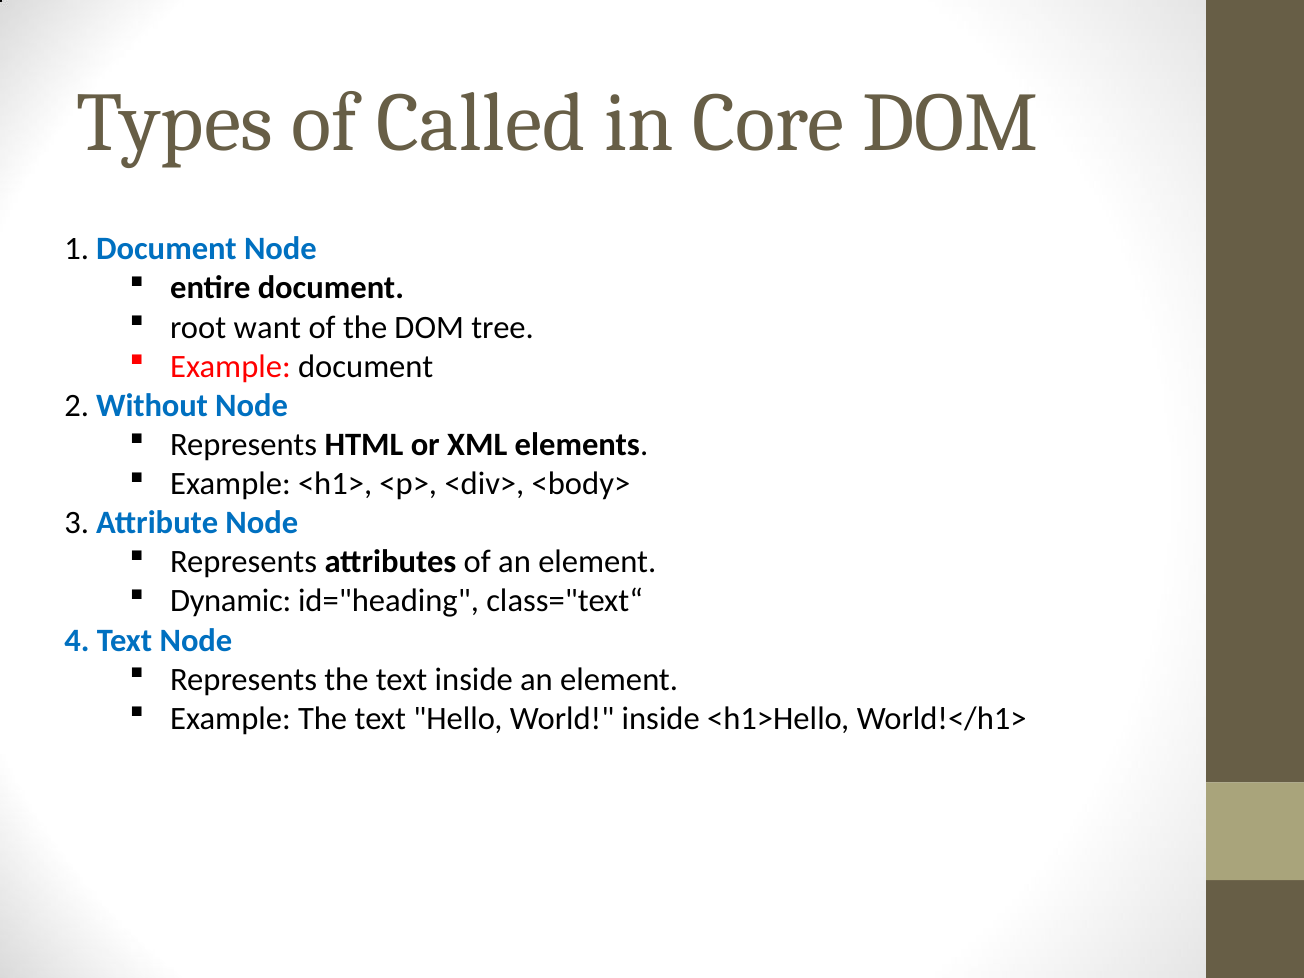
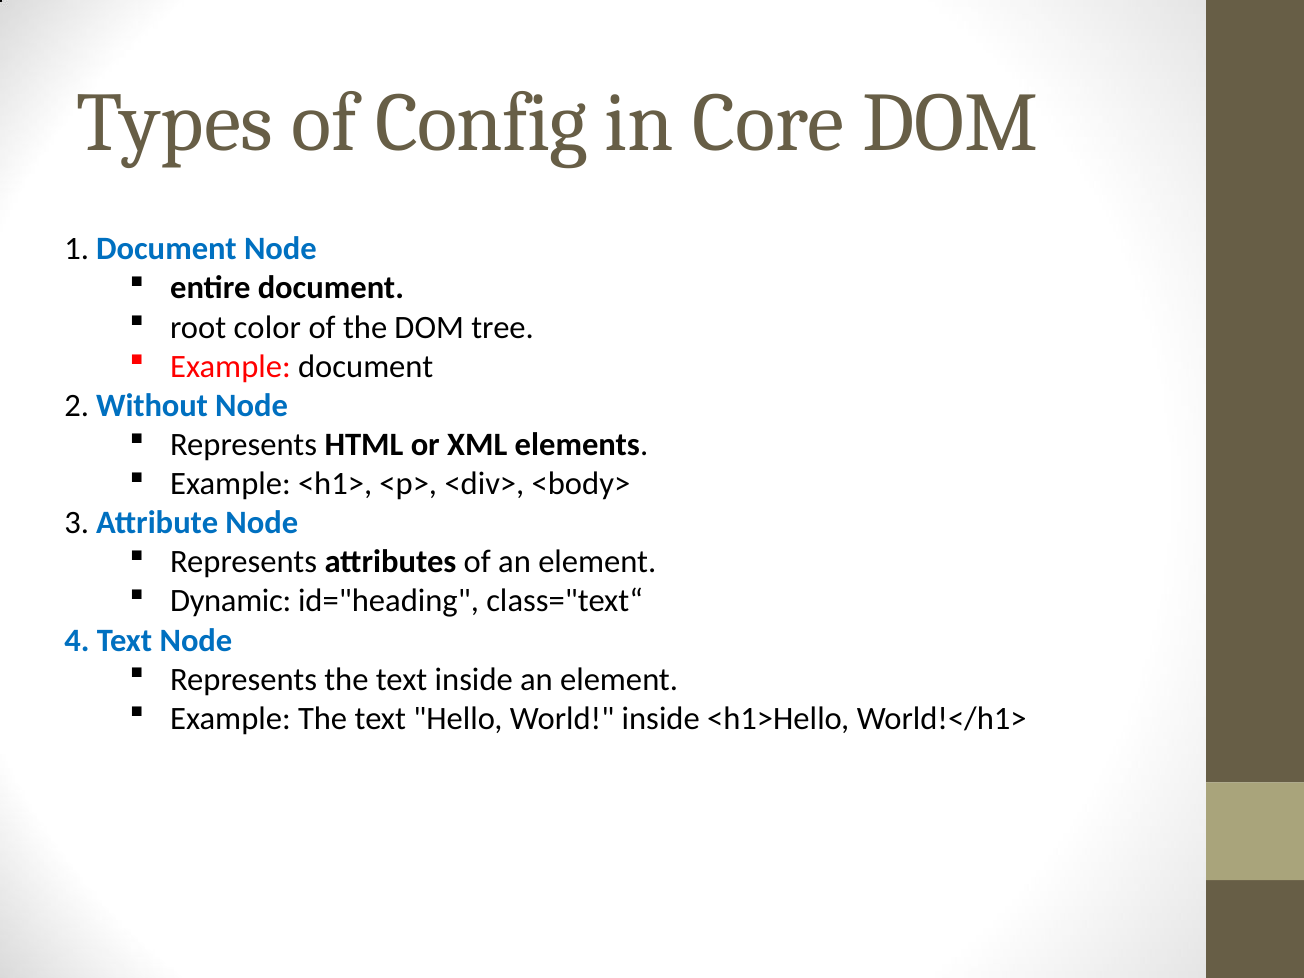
Called: Called -> Config
want: want -> color
